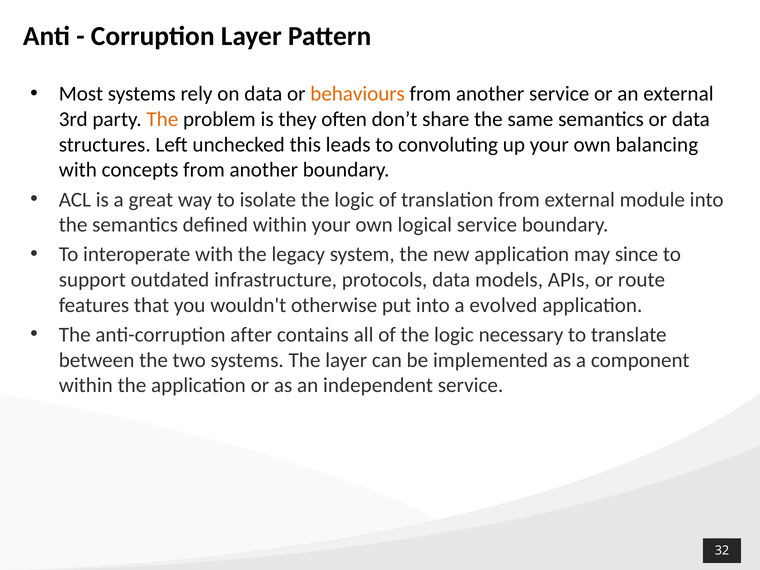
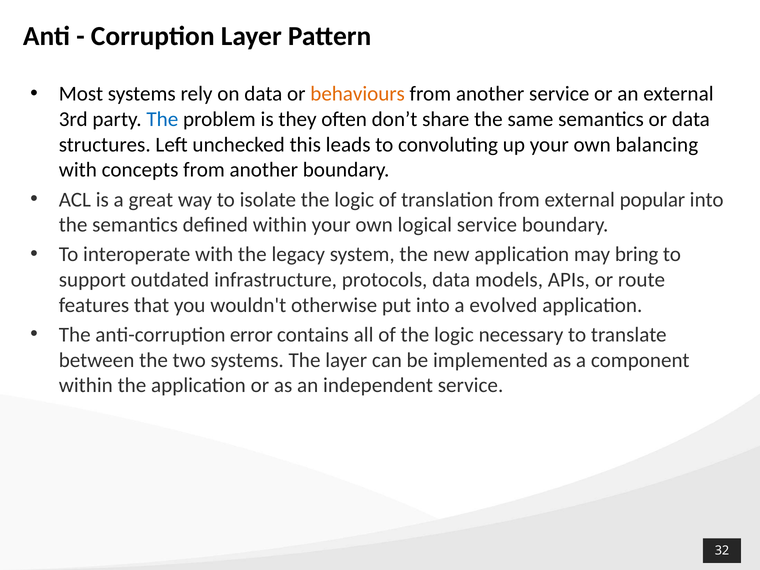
The at (162, 119) colour: orange -> blue
module: module -> popular
since: since -> bring
after: after -> error
